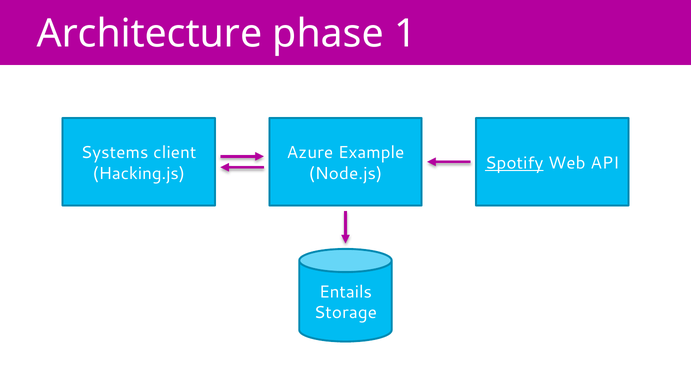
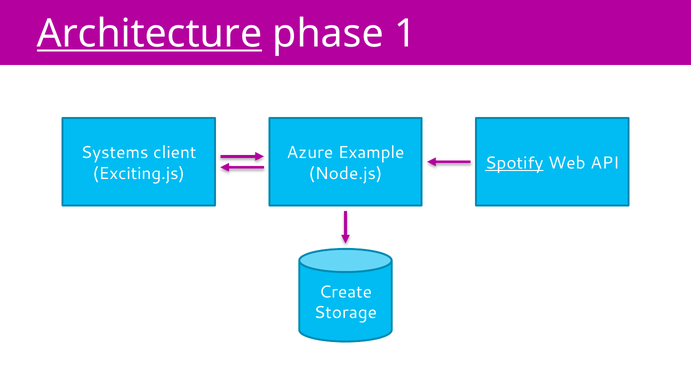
Architecture underline: none -> present
Hacking.js: Hacking.js -> Exciting.js
Entails: Entails -> Create
